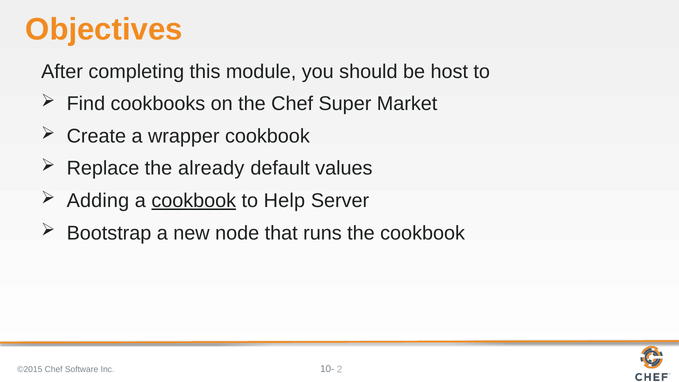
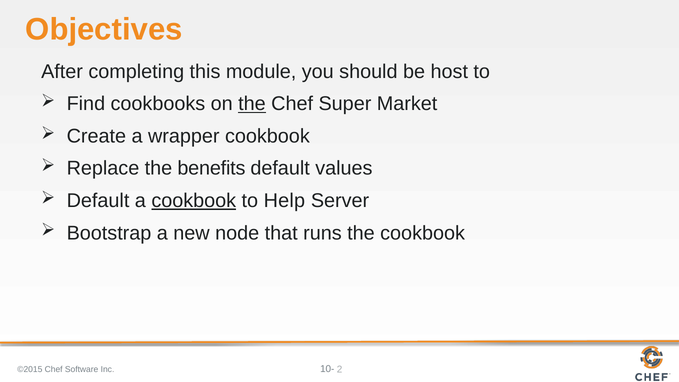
the at (252, 104) underline: none -> present
already: already -> benefits
Adding at (98, 201): Adding -> Default
